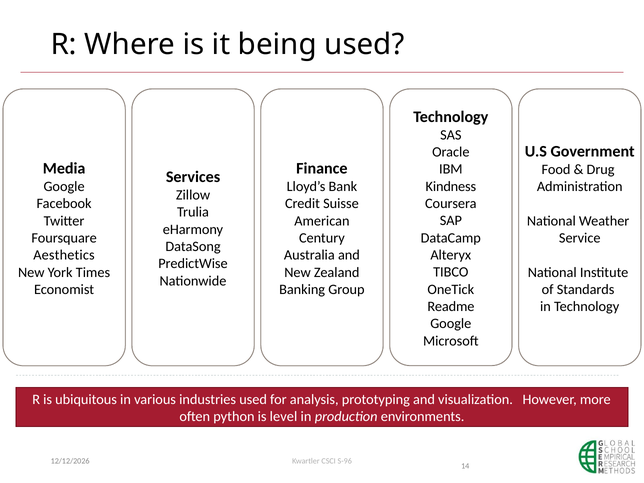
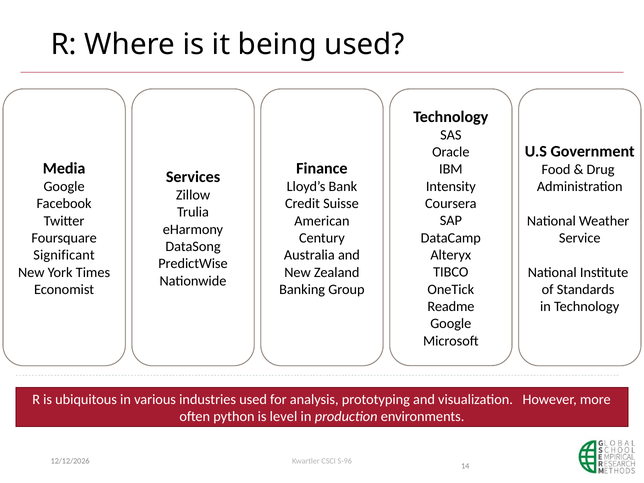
Kindness: Kindness -> Intensity
Aesthetics: Aesthetics -> Significant
